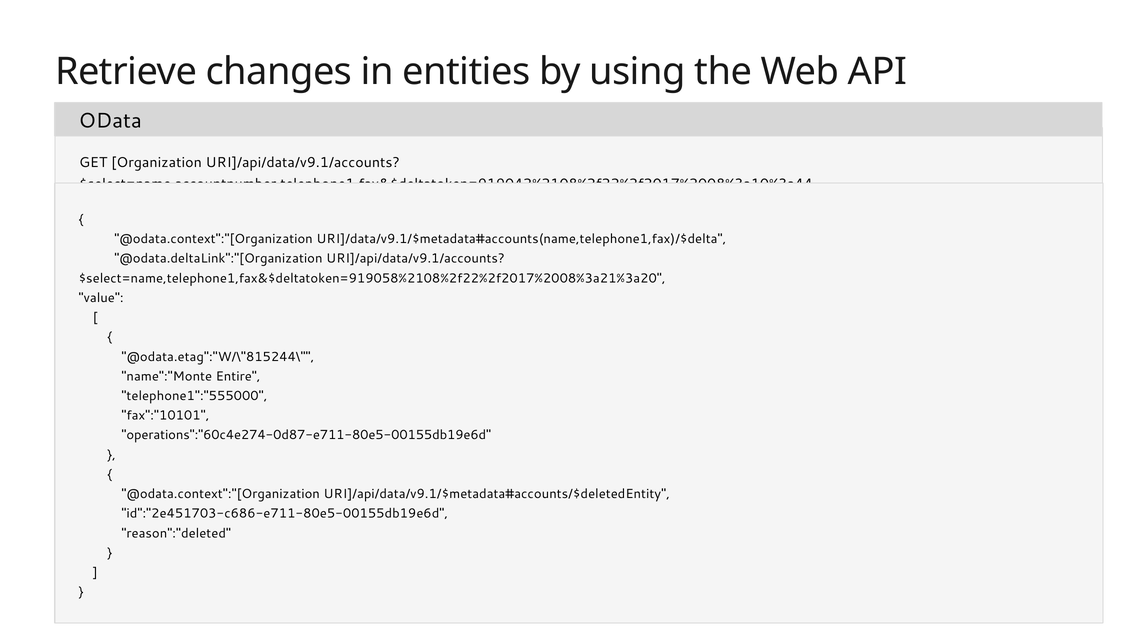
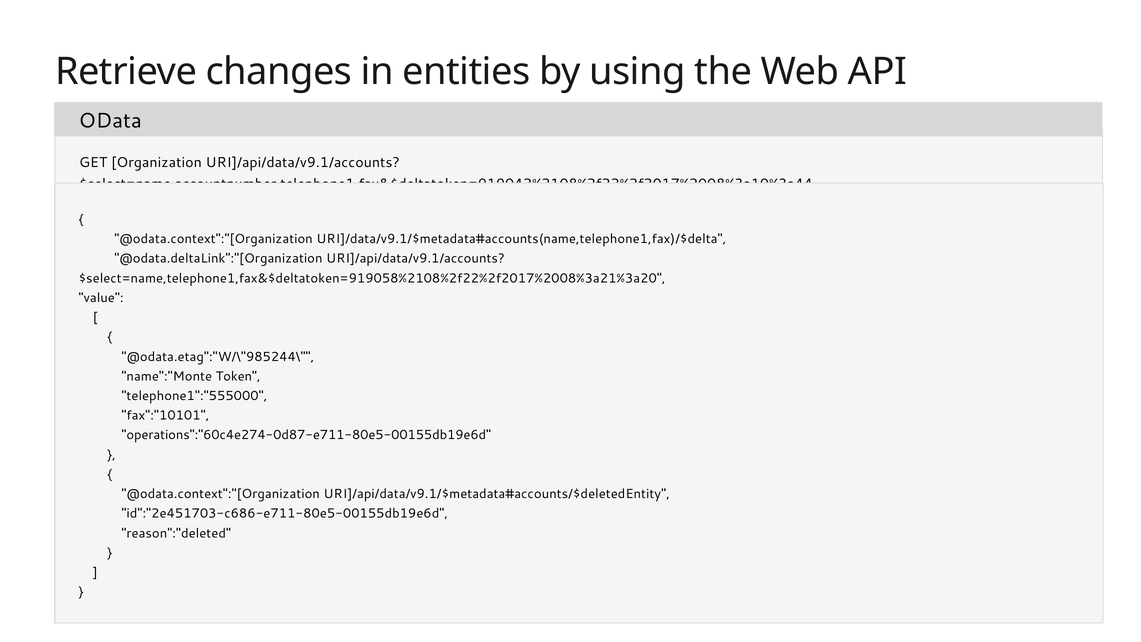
@odata.etag":"W/\"815244\: @odata.etag":"W/\"815244\ -> @odata.etag":"W/\"985244\
Entire: Entire -> Token
